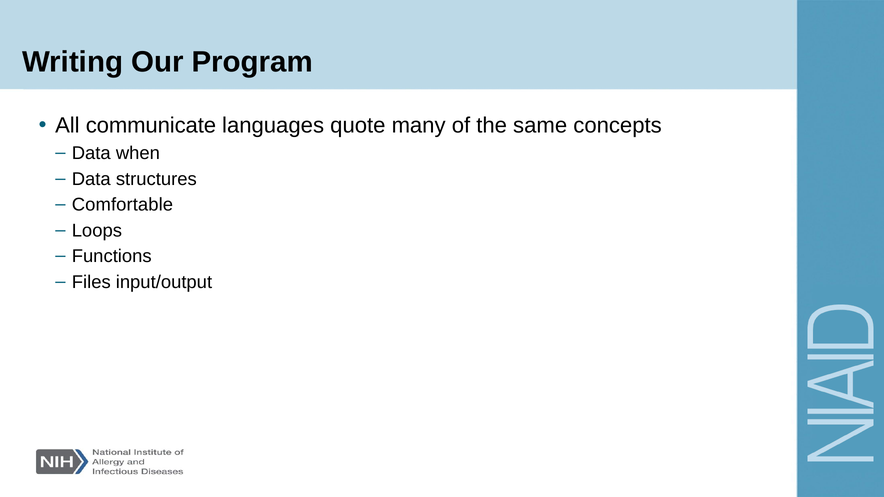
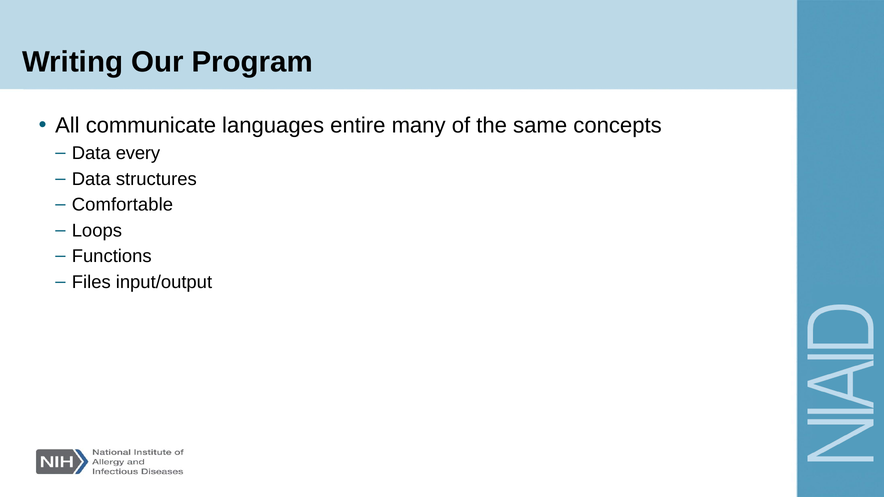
quote: quote -> entire
when: when -> every
